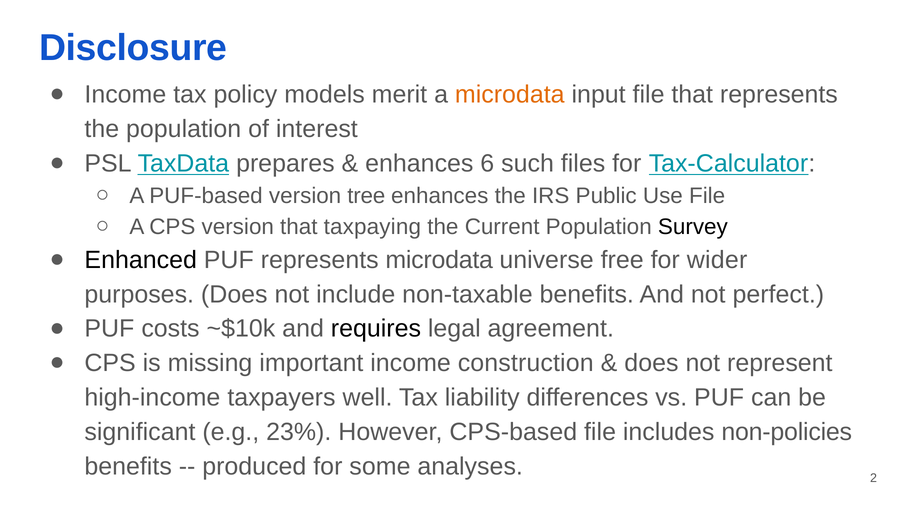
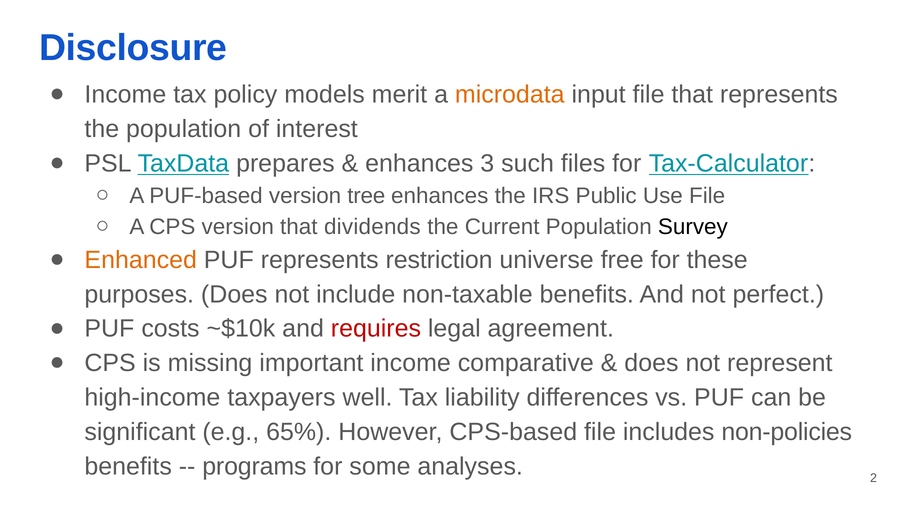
6: 6 -> 3
taxpaying: taxpaying -> dividends
Enhanced colour: black -> orange
represents microdata: microdata -> restriction
wider: wider -> these
requires colour: black -> red
construction: construction -> comparative
23%: 23% -> 65%
produced: produced -> programs
